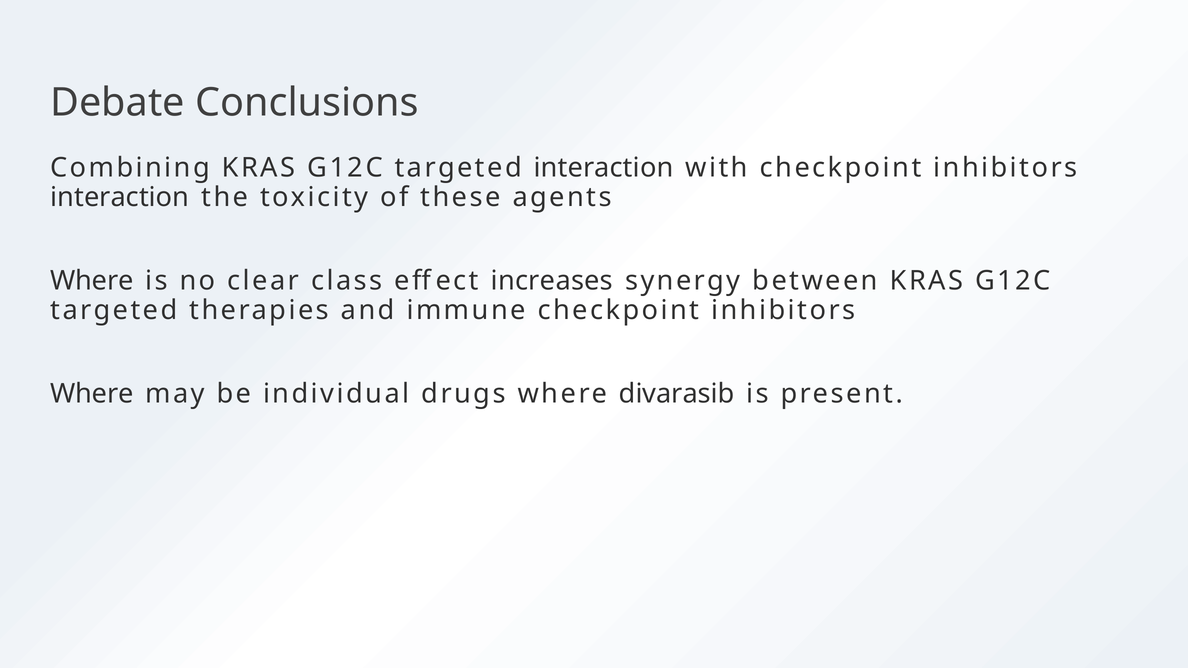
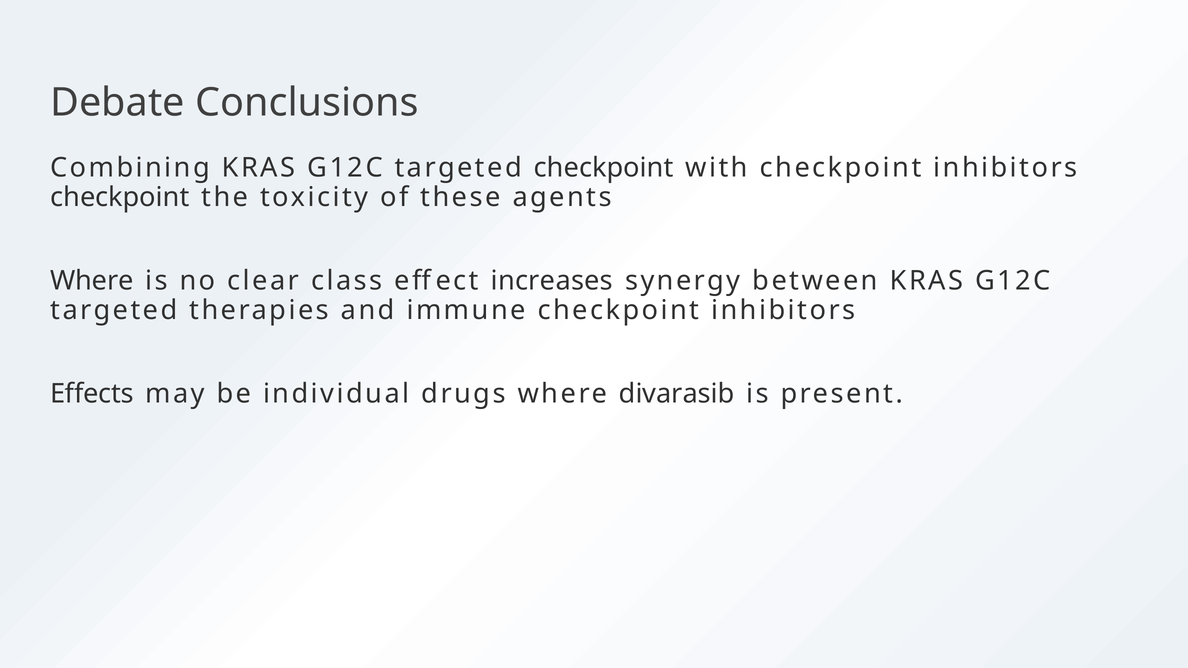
targeted interaction: interaction -> checkpoint
interaction at (120, 197): interaction -> checkpoint
Where at (92, 394): Where -> Effects
